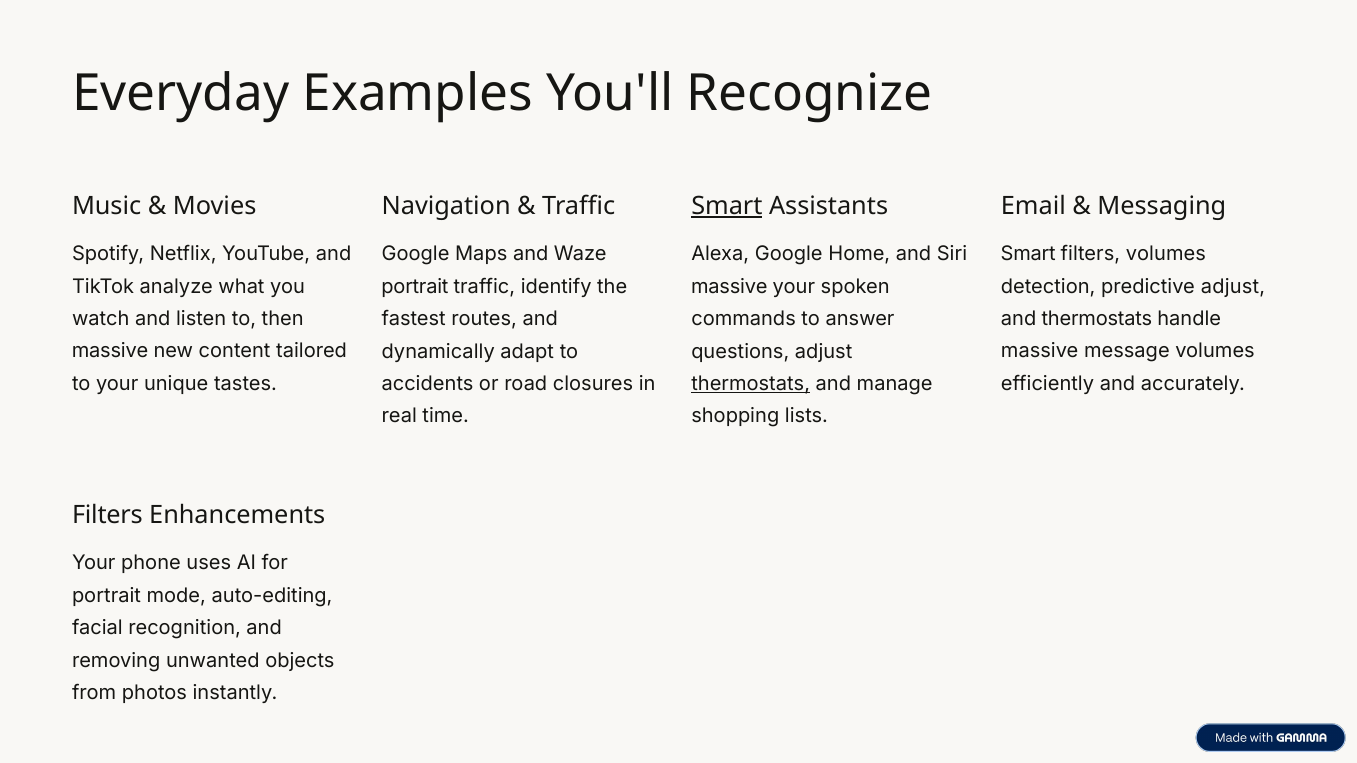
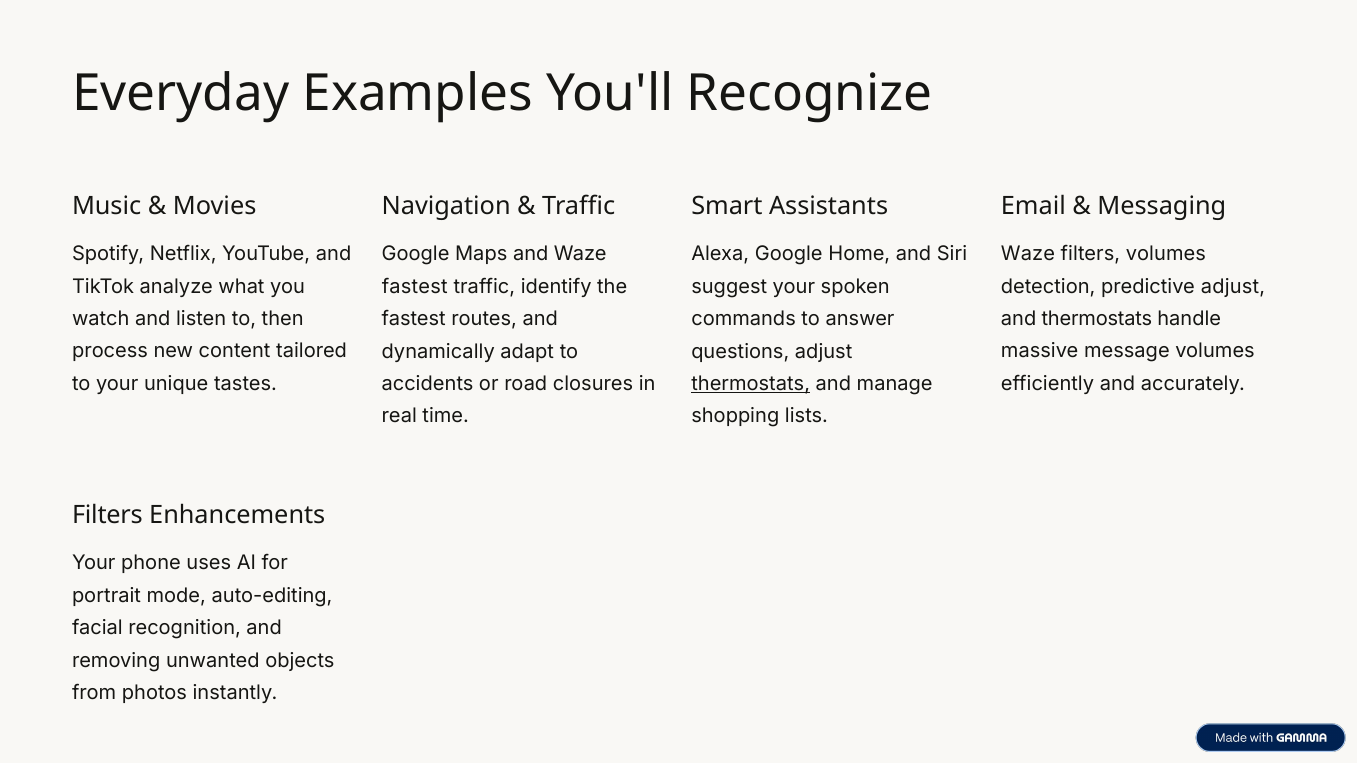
Smart at (727, 206) underline: present -> none
Smart at (1028, 254): Smart -> Waze
portrait at (415, 287): portrait -> fastest
massive at (729, 287): massive -> suggest
massive at (110, 352): massive -> process
